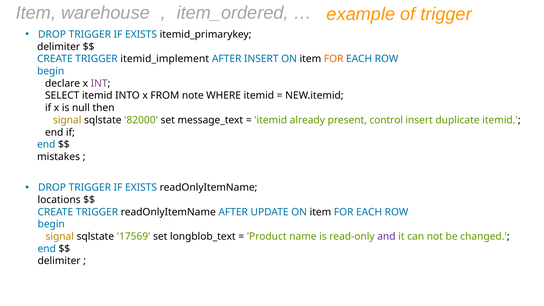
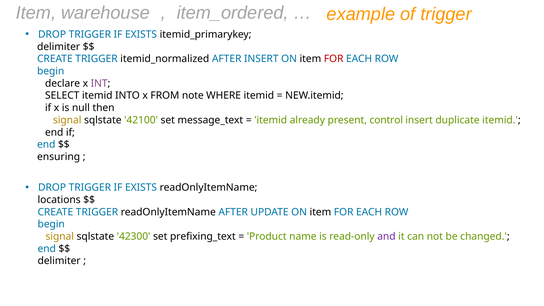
itemid_implement: itemid_implement -> itemid_normalized
FOR at (334, 59) colour: orange -> red
82000: 82000 -> 42100
mistakes: mistakes -> ensuring
17569: 17569 -> 42300
longblob_text: longblob_text -> prefixing_text
